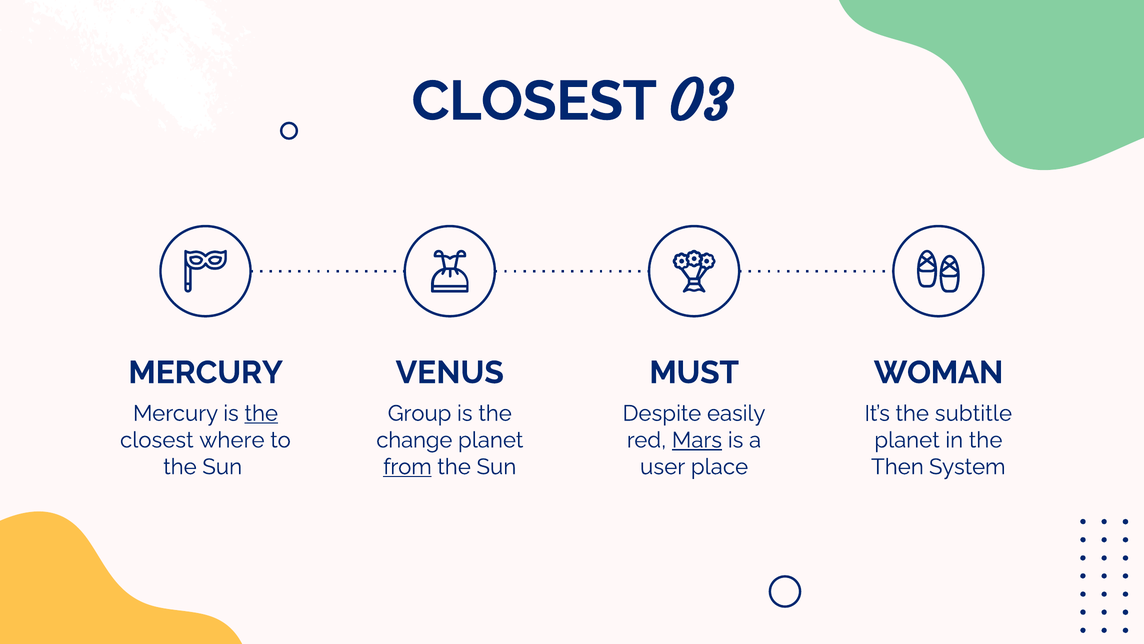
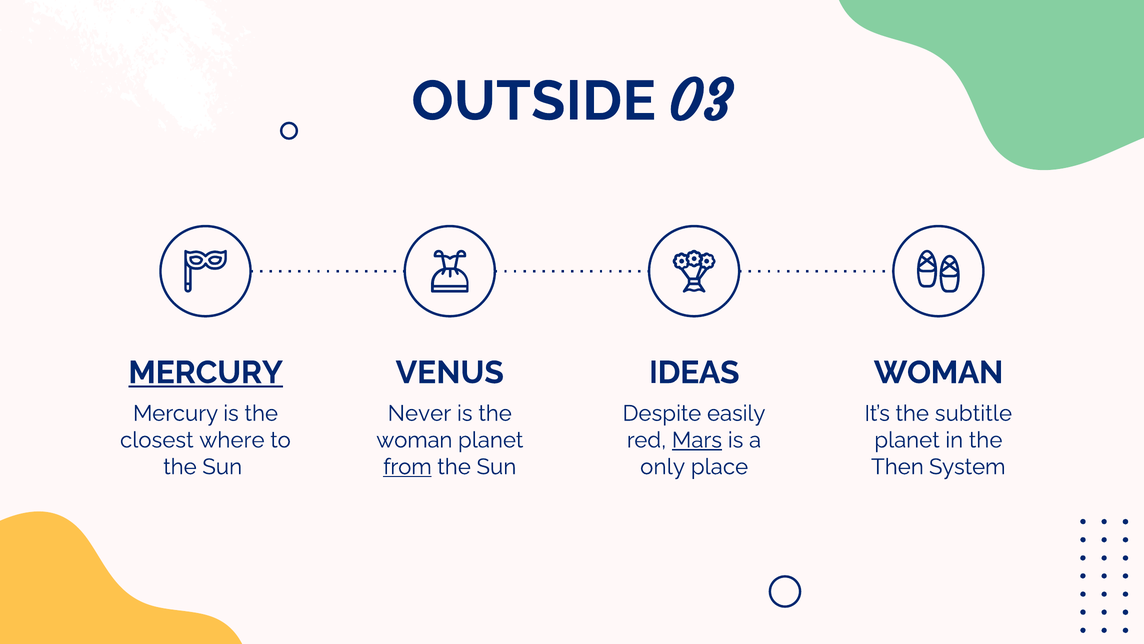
CLOSEST at (534, 101): CLOSEST -> OUTSIDE
MERCURY at (206, 372) underline: none -> present
MUST: MUST -> IDEAS
the at (261, 413) underline: present -> none
Group: Group -> Never
change at (414, 440): change -> woman
user: user -> only
